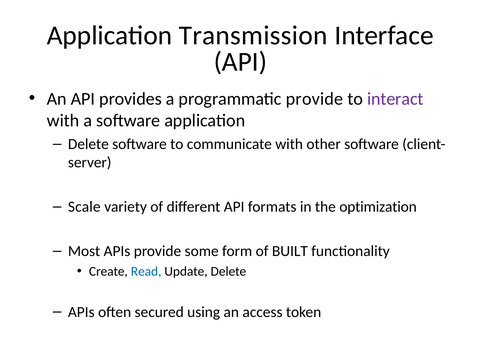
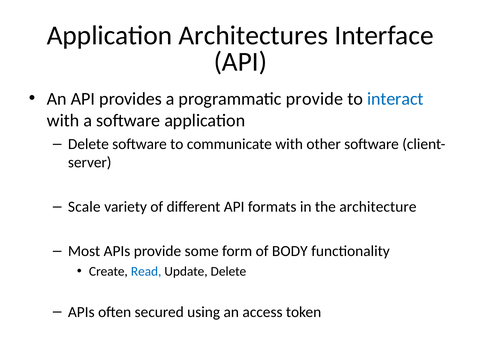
Transmission: Transmission -> Architectures
interact colour: purple -> blue
optimization: optimization -> architecture
BUILT: BUILT -> BODY
